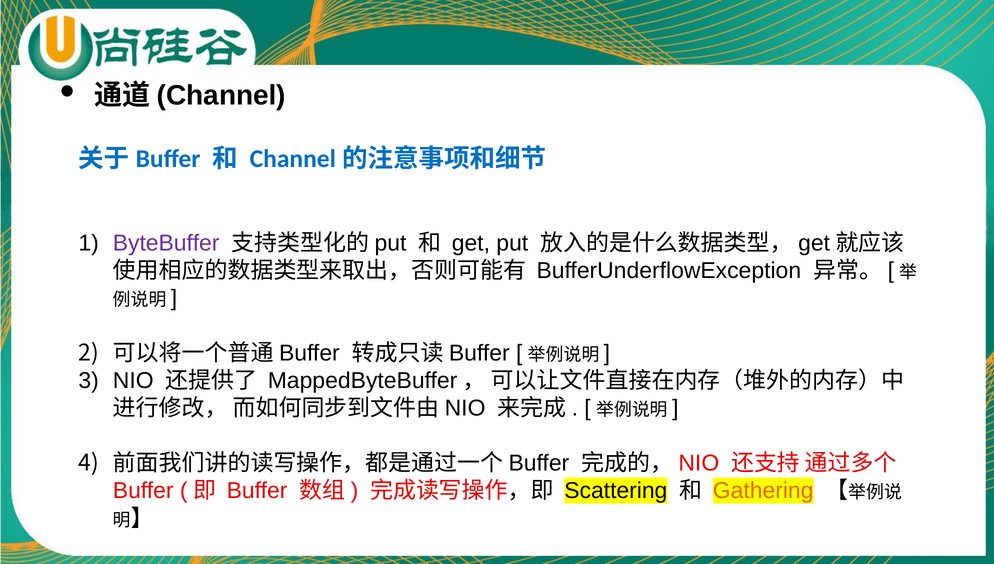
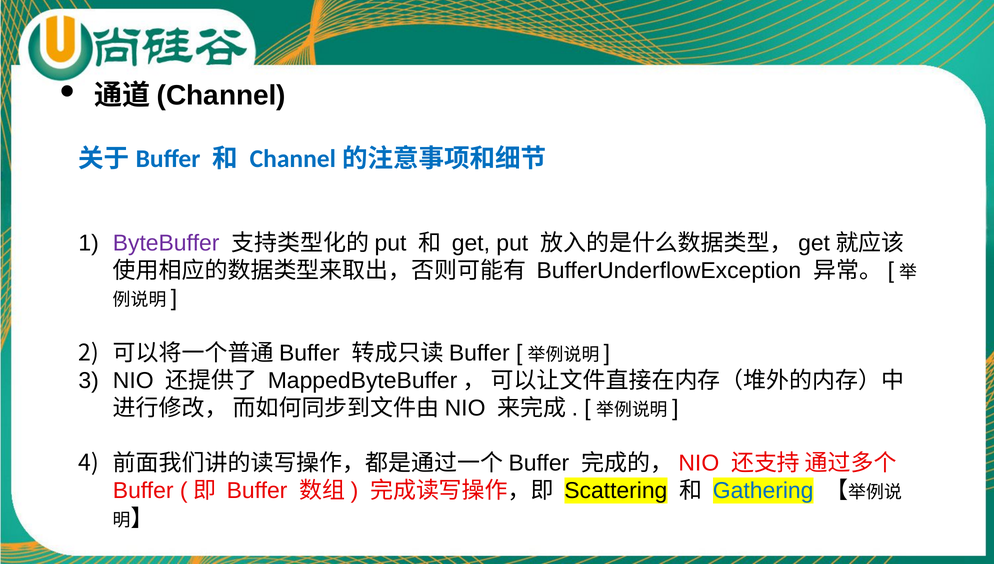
Gathering colour: orange -> blue
